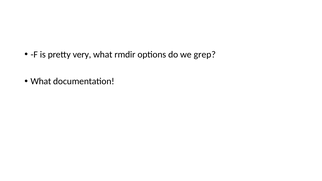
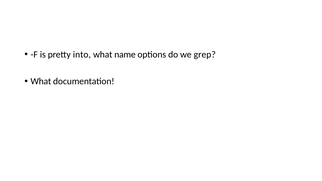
very: very -> into
rmdir: rmdir -> name
